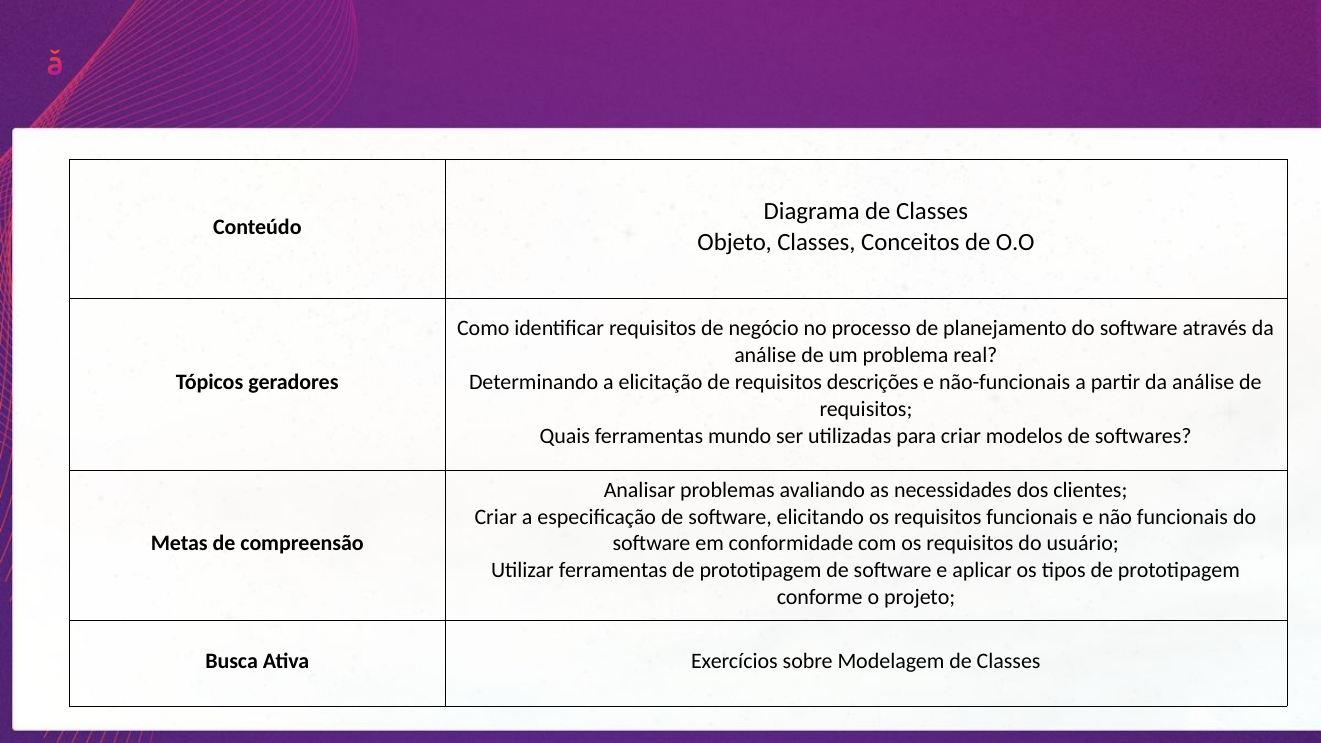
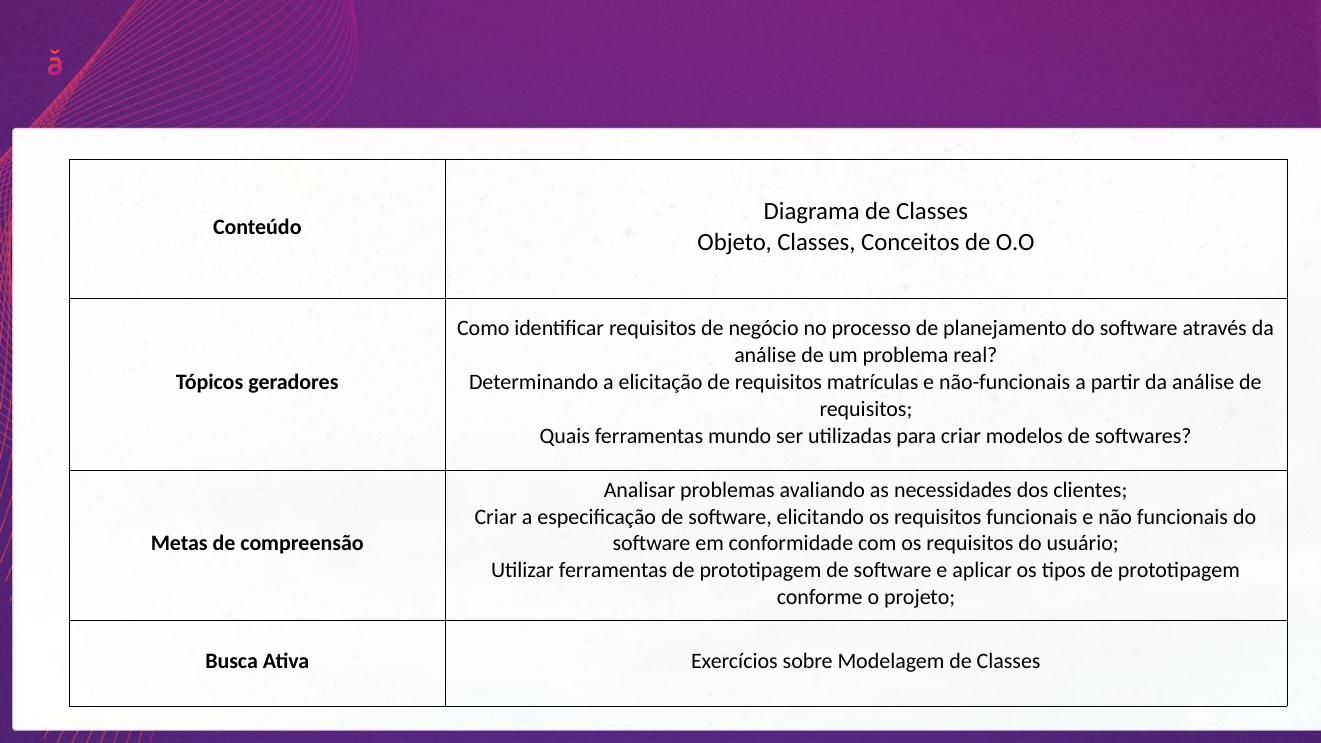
descrições: descrições -> matrículas
